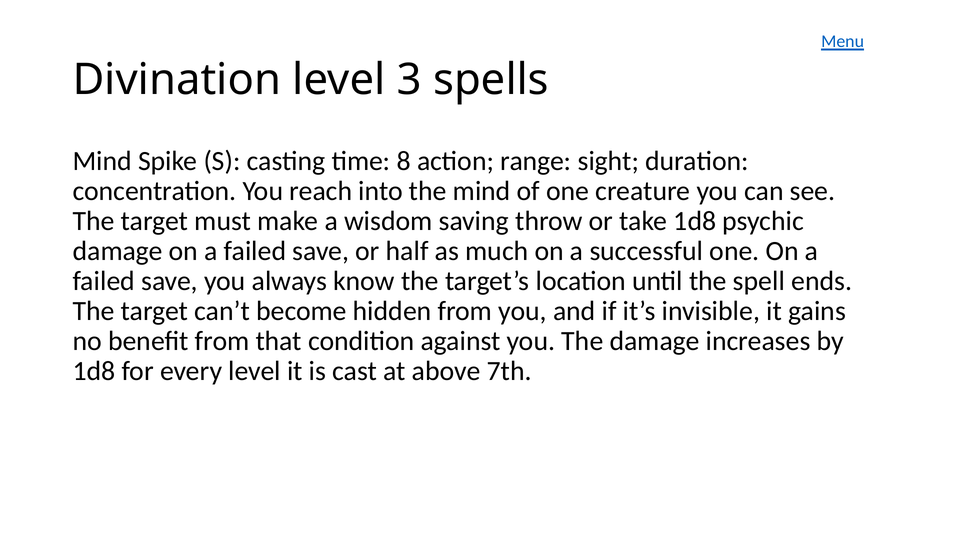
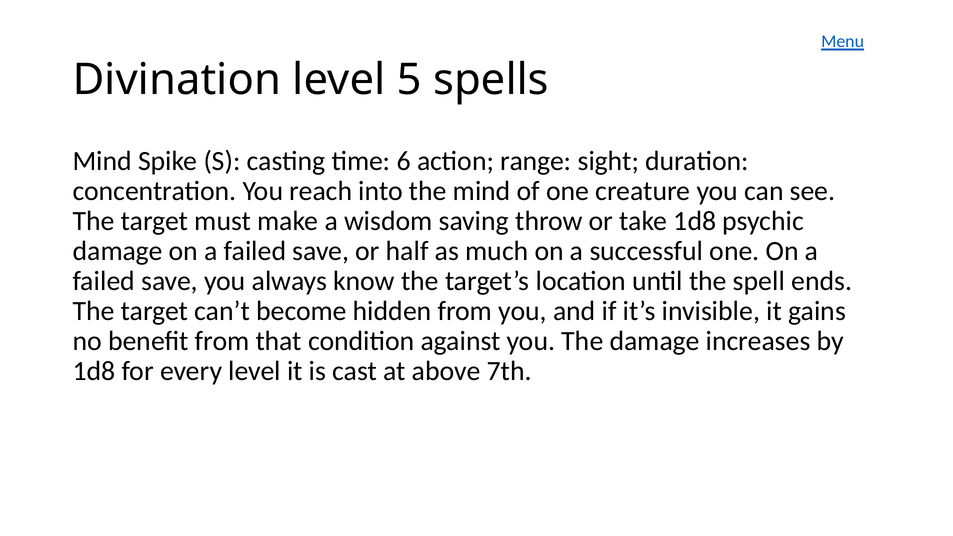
3: 3 -> 5
8: 8 -> 6
